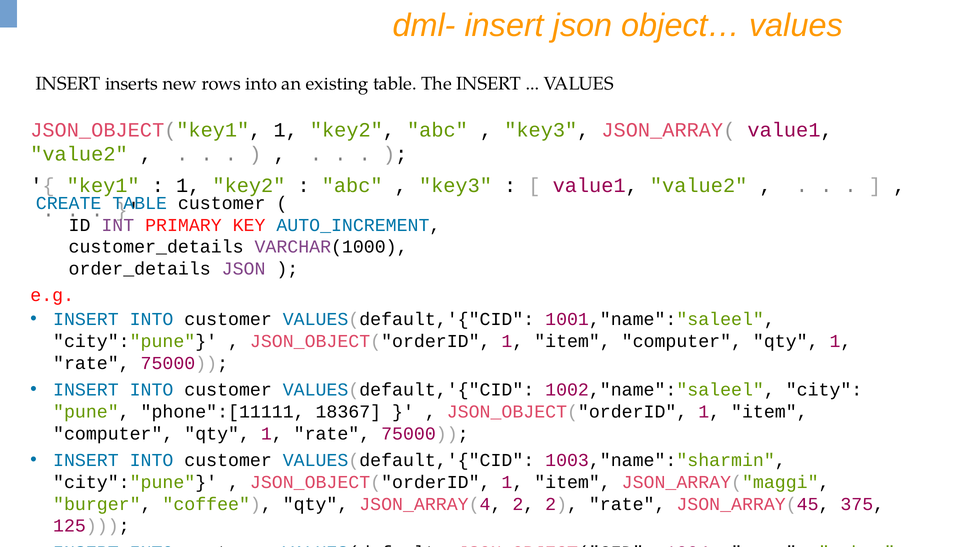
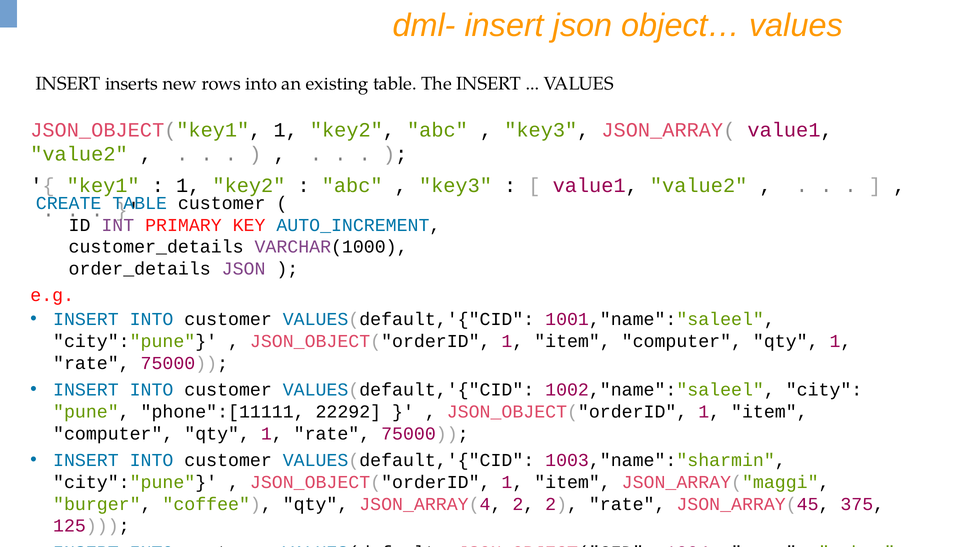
18367: 18367 -> 22292
